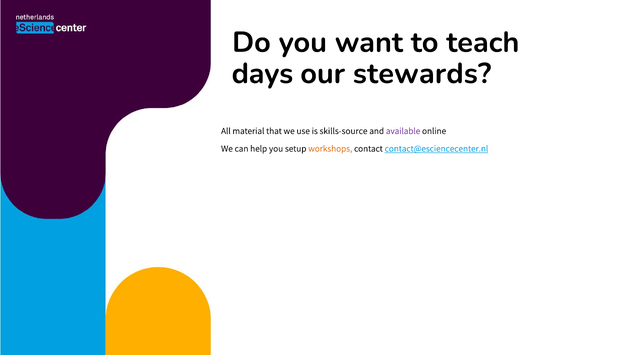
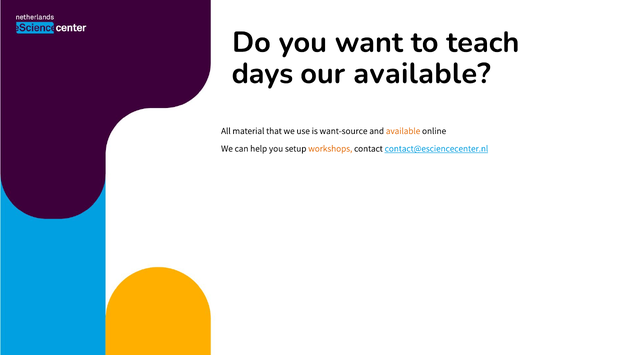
our stewards: stewards -> available
skills-source: skills-source -> want-source
available at (403, 131) colour: purple -> orange
